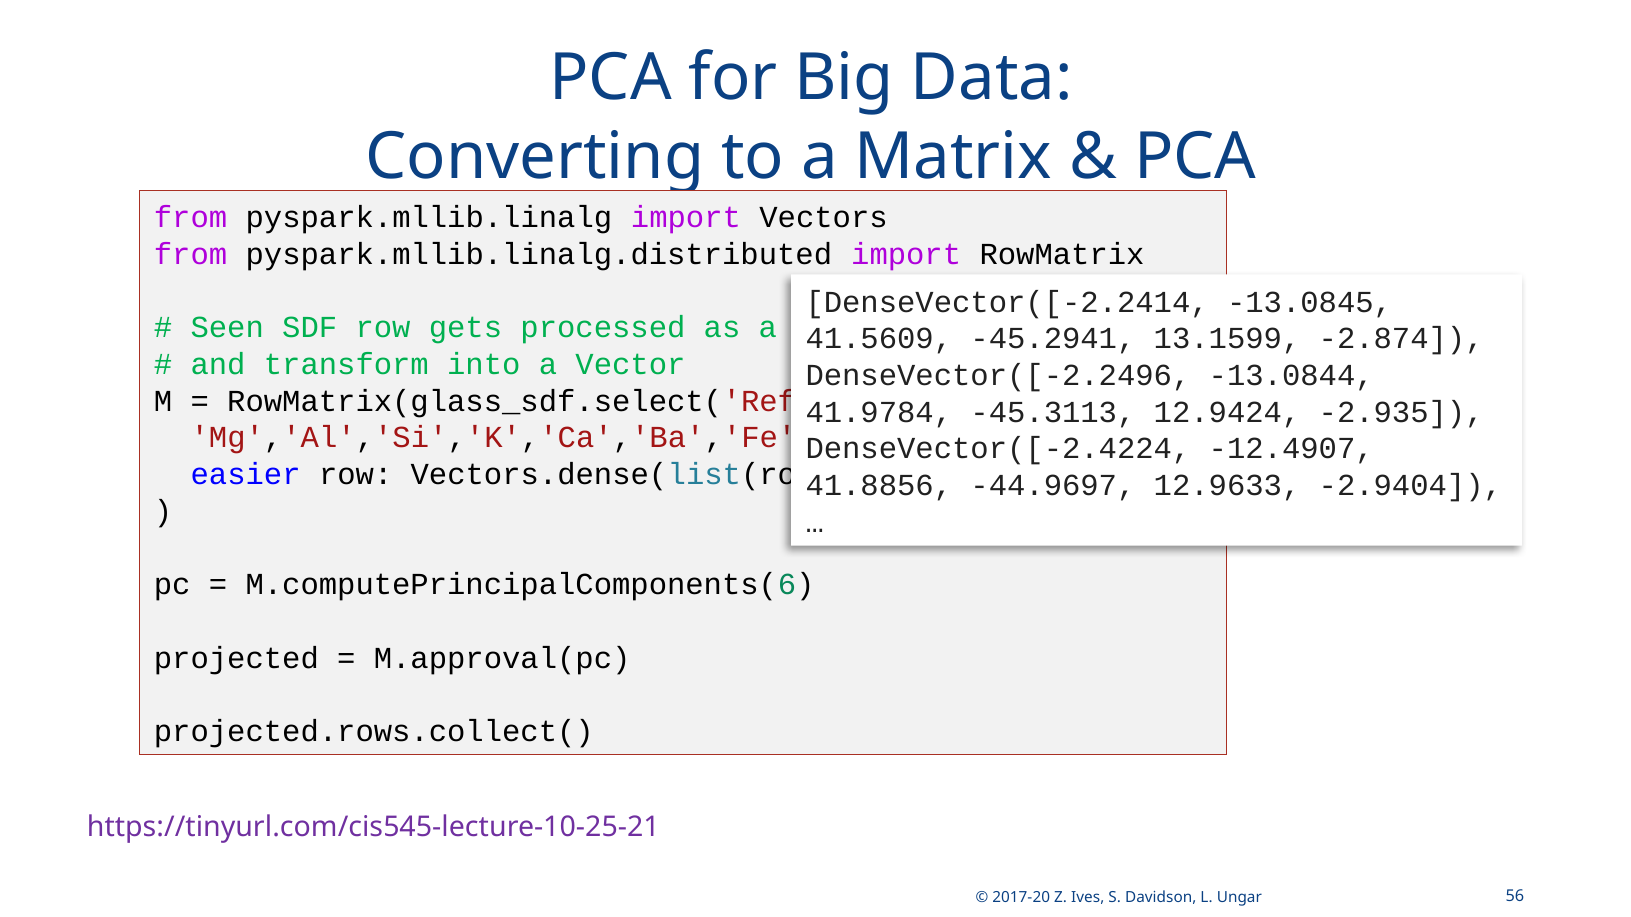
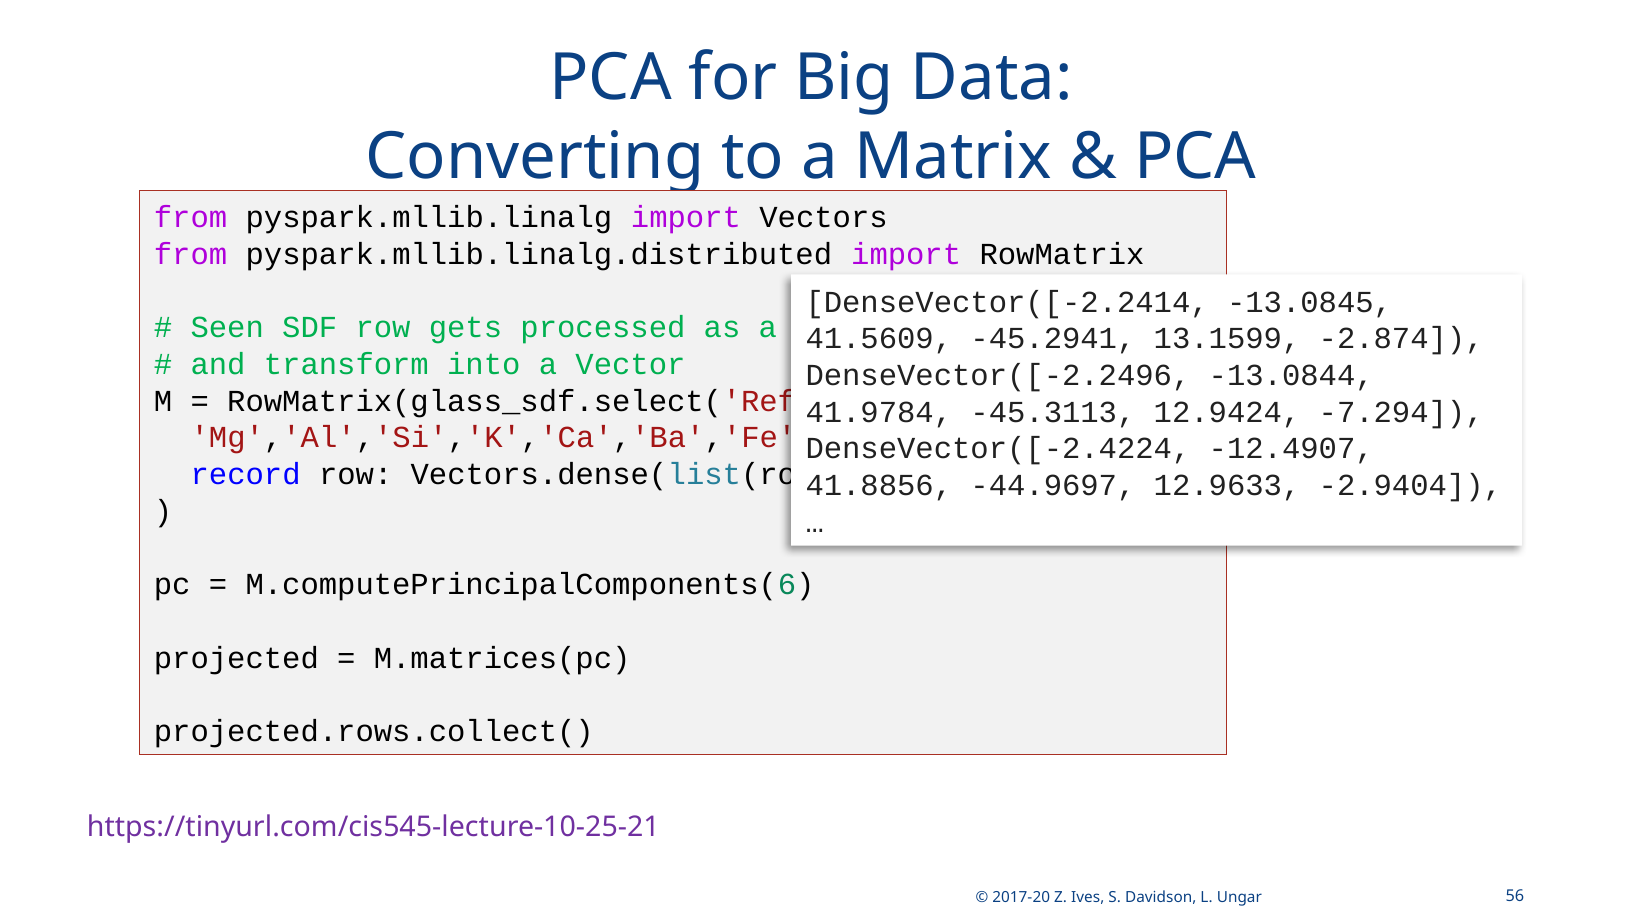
-2.935: -2.935 -> -7.294
easier: easier -> record
M.approval(pc: M.approval(pc -> M.matrices(pc
